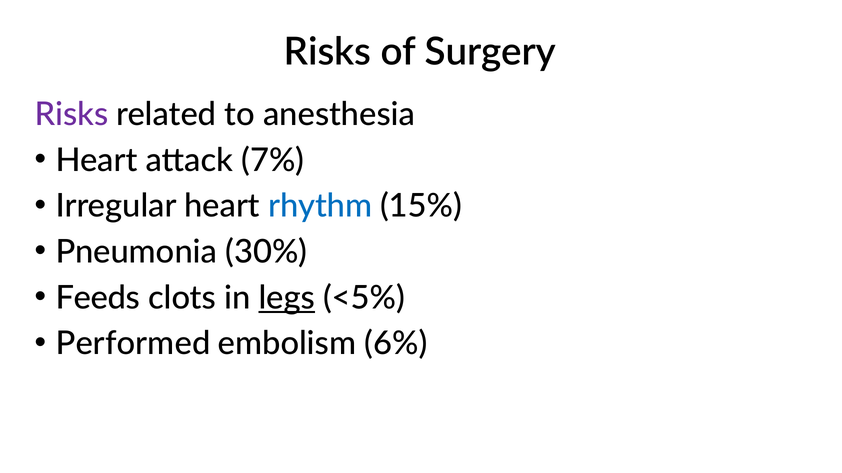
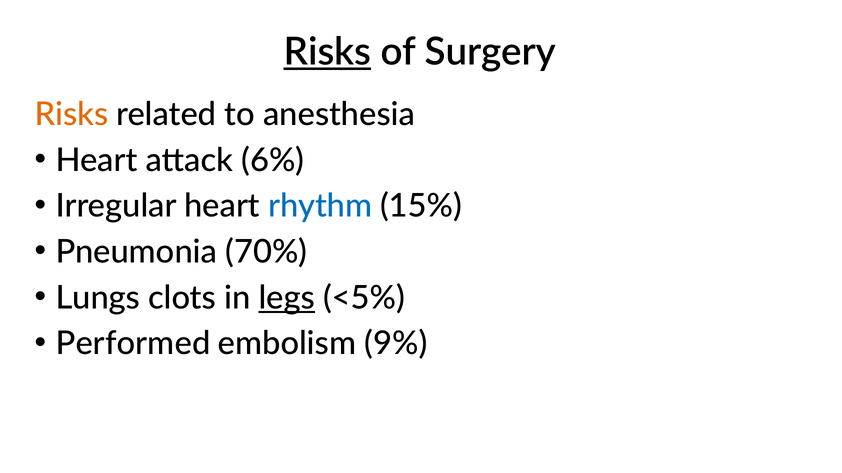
Risks at (327, 52) underline: none -> present
Risks at (71, 115) colour: purple -> orange
7%: 7% -> 6%
30%: 30% -> 70%
Feeds: Feeds -> Lungs
6%: 6% -> 9%
